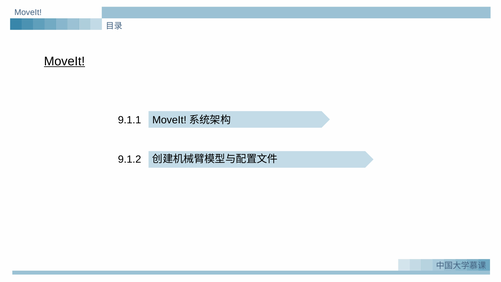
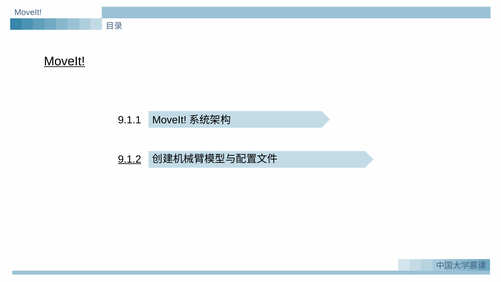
9.1.2 underline: none -> present
